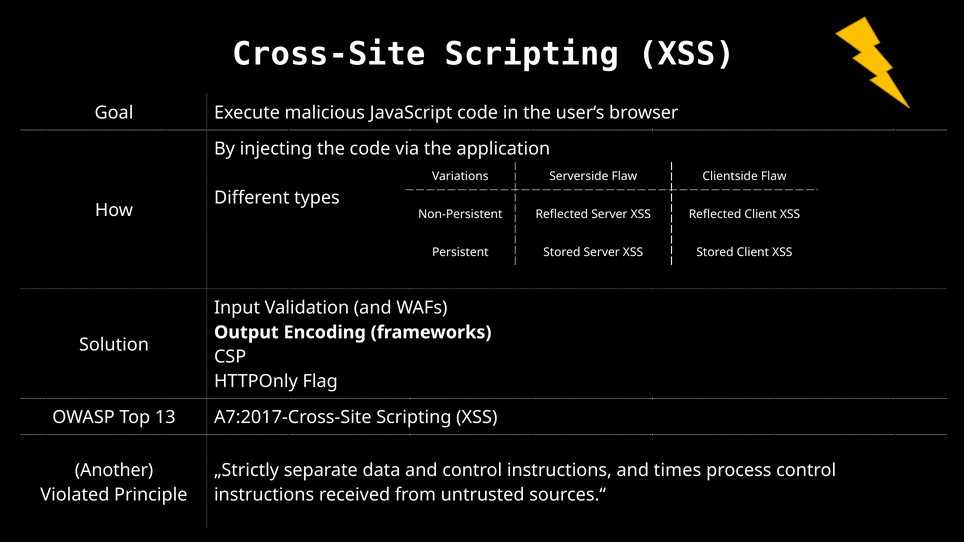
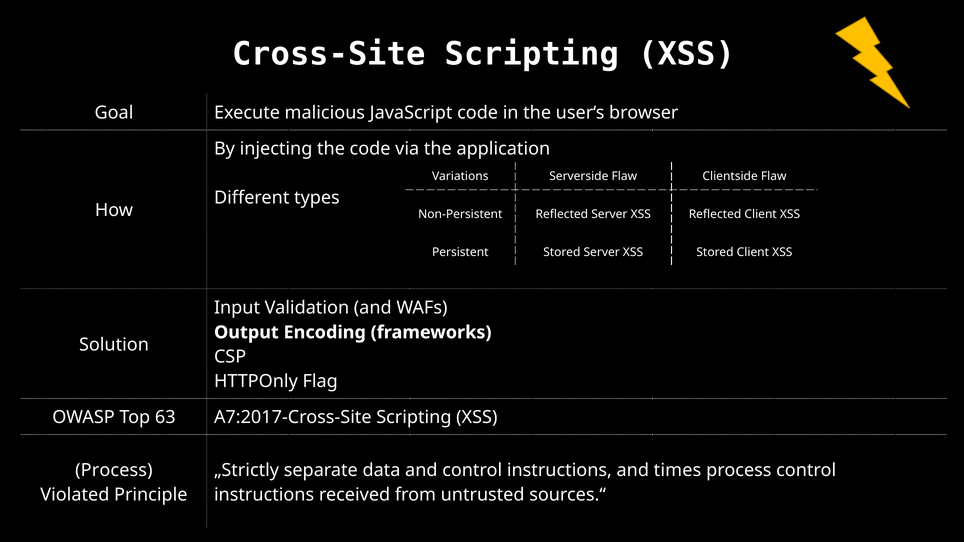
13: 13 -> 63
Another at (114, 470): Another -> Process
